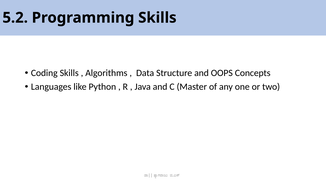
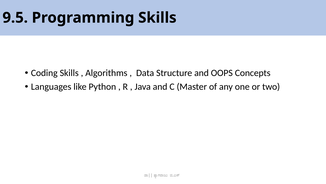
5.2: 5.2 -> 9.5
